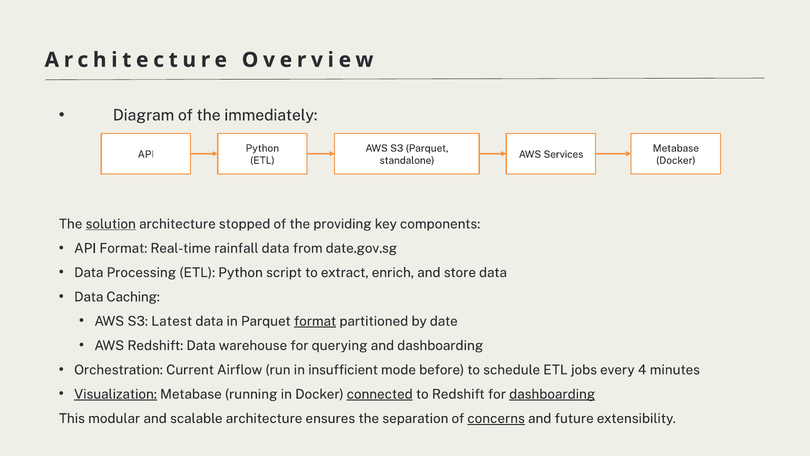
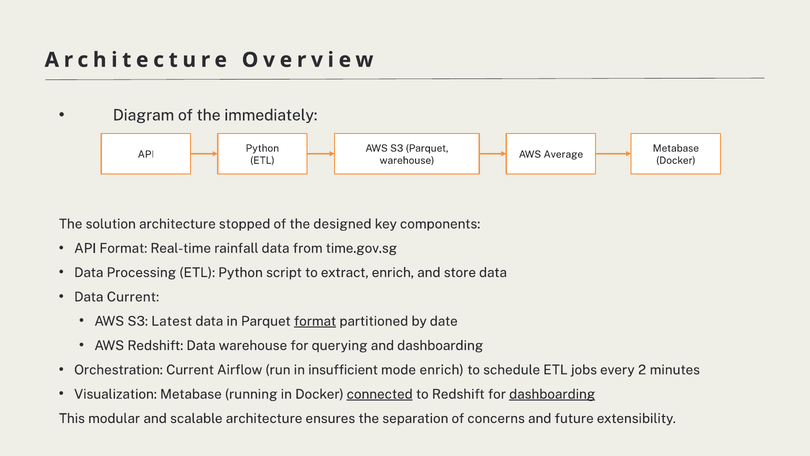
Services: Services -> Average
standalone at (407, 160): standalone -> warehouse
solution underline: present -> none
providing: providing -> designed
date.gov.sg: date.gov.sg -> time.gov.sg
Data Caching: Caching -> Current
mode before: before -> enrich
4: 4 -> 2
Visualization underline: present -> none
concerns underline: present -> none
